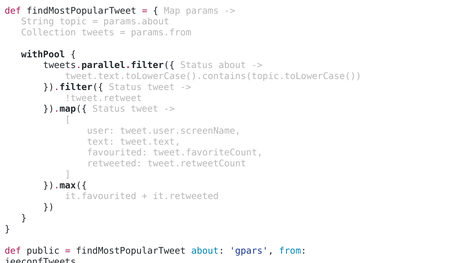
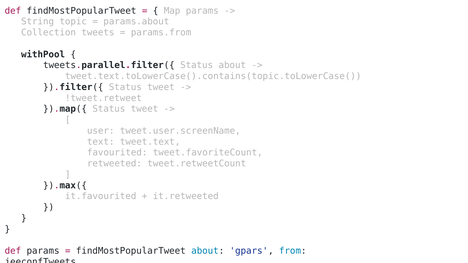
def public: public -> params
